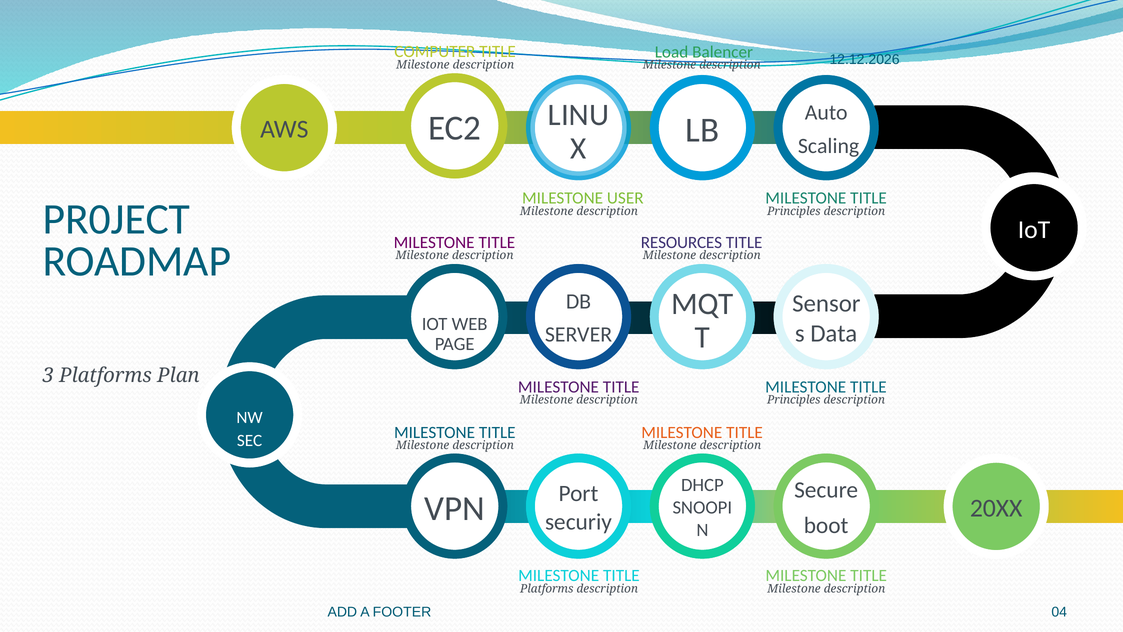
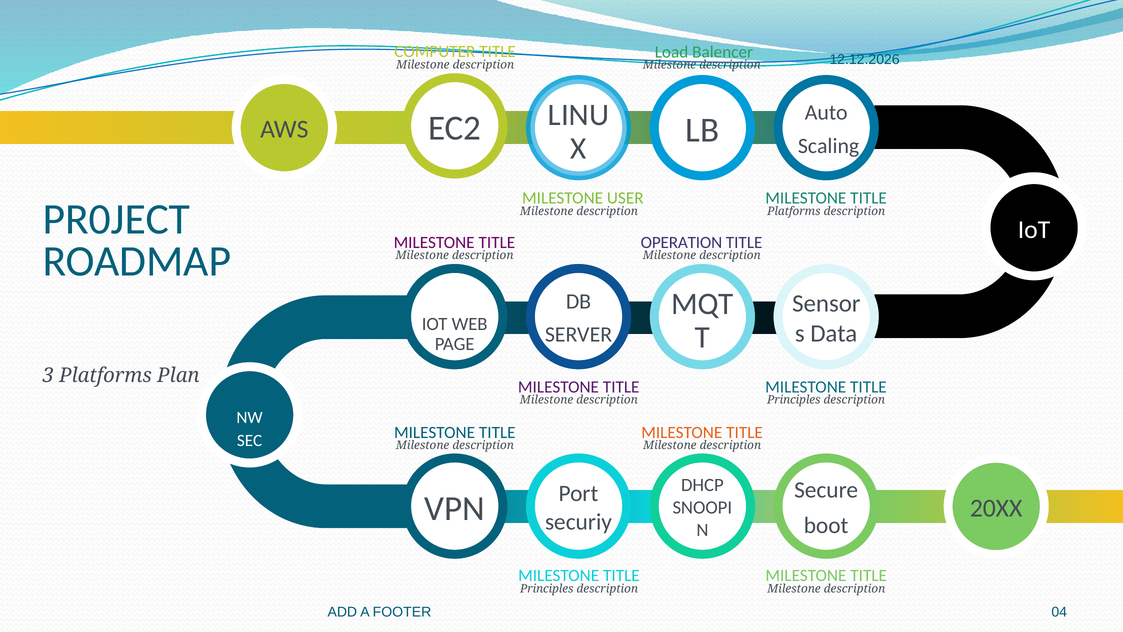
Principles at (794, 211): Principles -> Platforms
RESOURCES: RESOURCES -> OPERATION
Platforms at (547, 588): Platforms -> Principles
